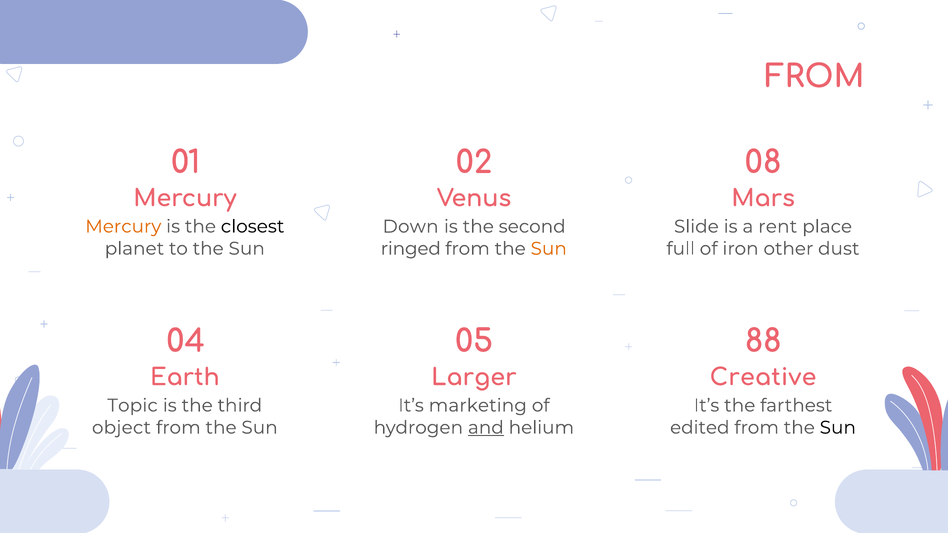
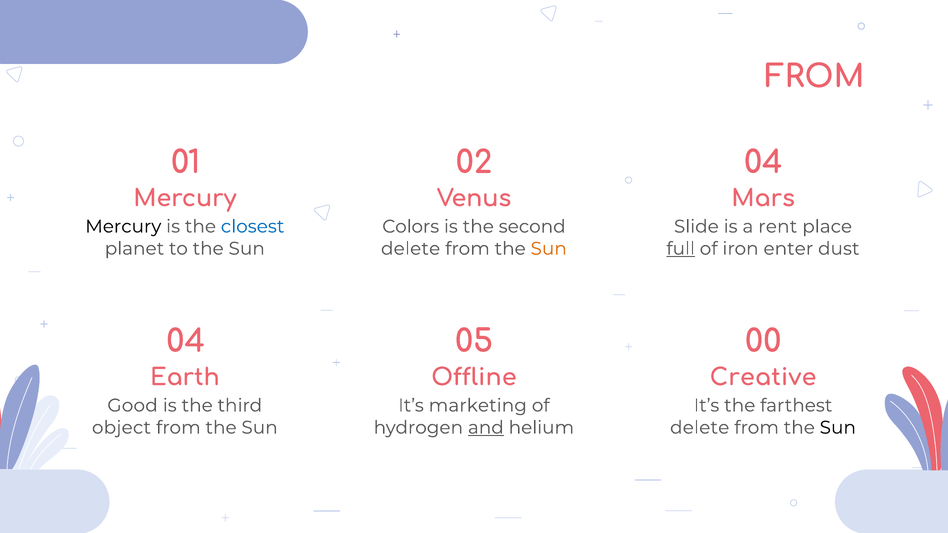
02 08: 08 -> 04
Mercury at (123, 227) colour: orange -> black
closest colour: black -> blue
Down: Down -> Colors
ringed at (411, 249): ringed -> delete
full underline: none -> present
other: other -> enter
88: 88 -> 00
Larger: Larger -> Offline
Topic: Topic -> Good
edited at (700, 428): edited -> delete
